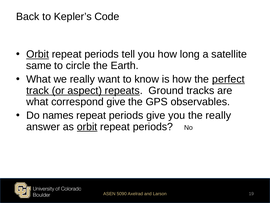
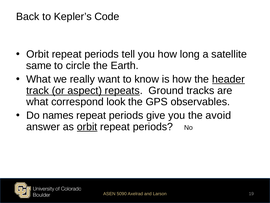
Orbit at (38, 54) underline: present -> none
perfect: perfect -> header
correspond give: give -> look
the really: really -> avoid
